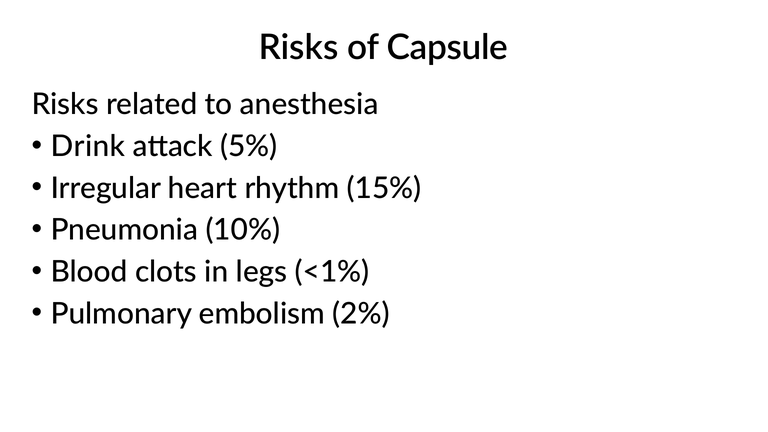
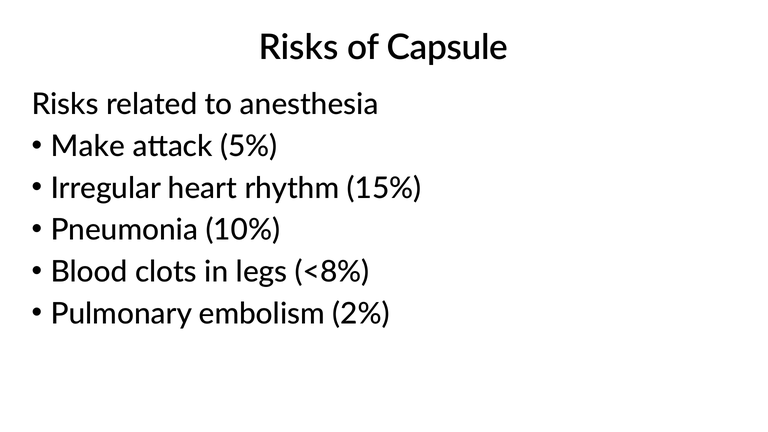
Drink: Drink -> Make
<1%: <1% -> <8%
